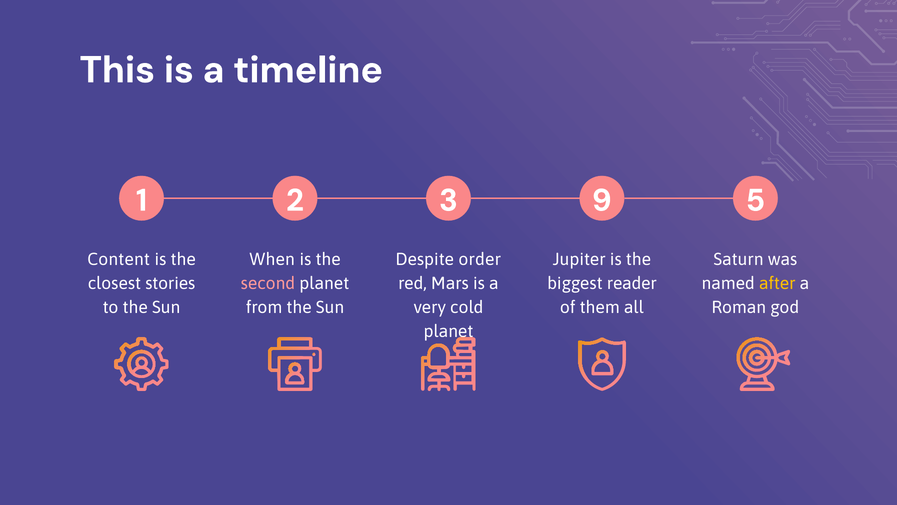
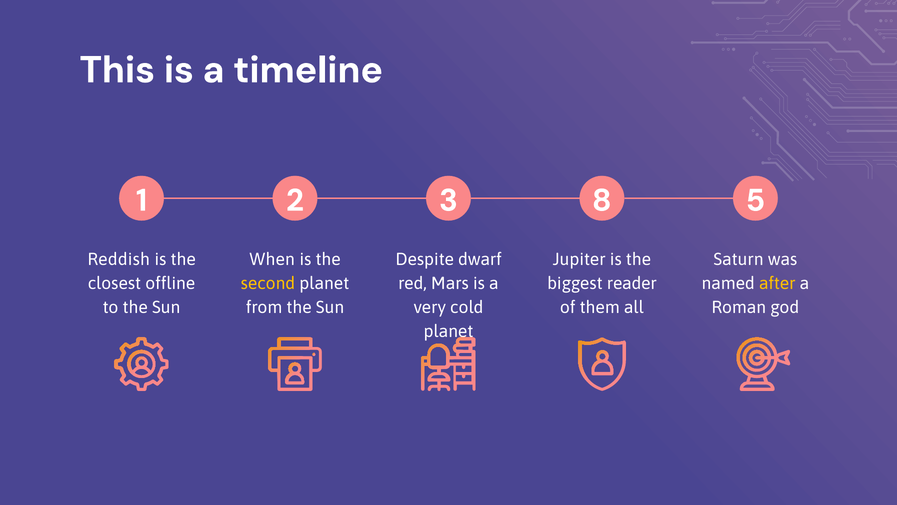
9: 9 -> 8
Content: Content -> Reddish
order: order -> dwarf
stories: stories -> offline
second colour: pink -> yellow
